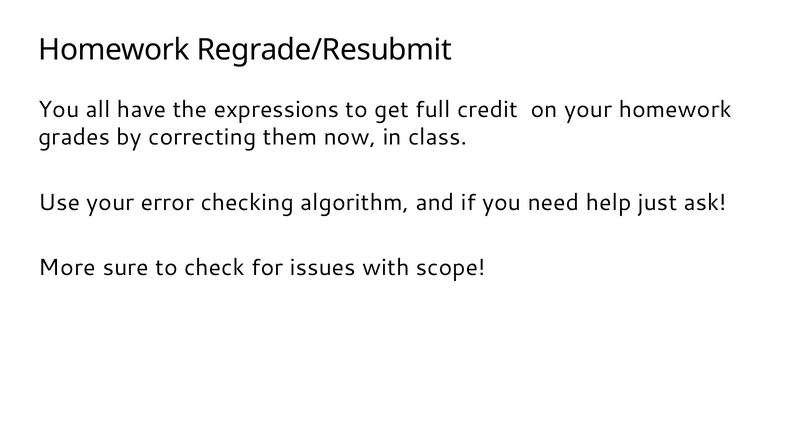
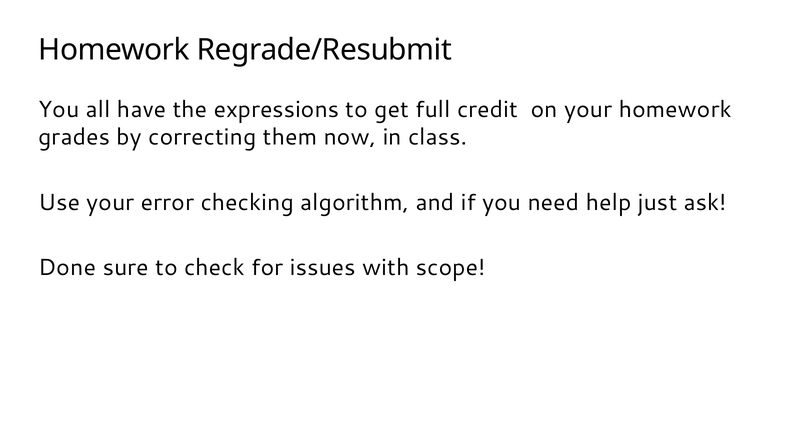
More: More -> Done
